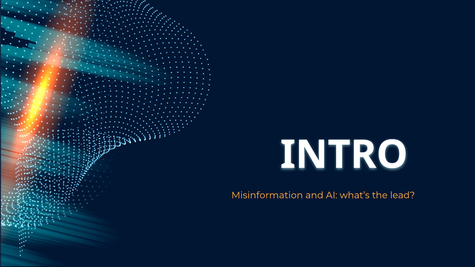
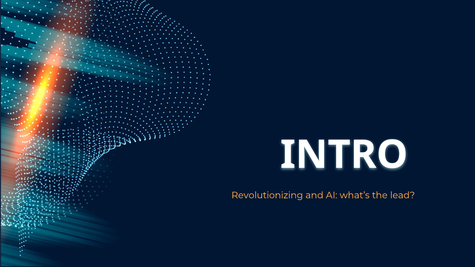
Misinformation: Misinformation -> Revolutionizing
